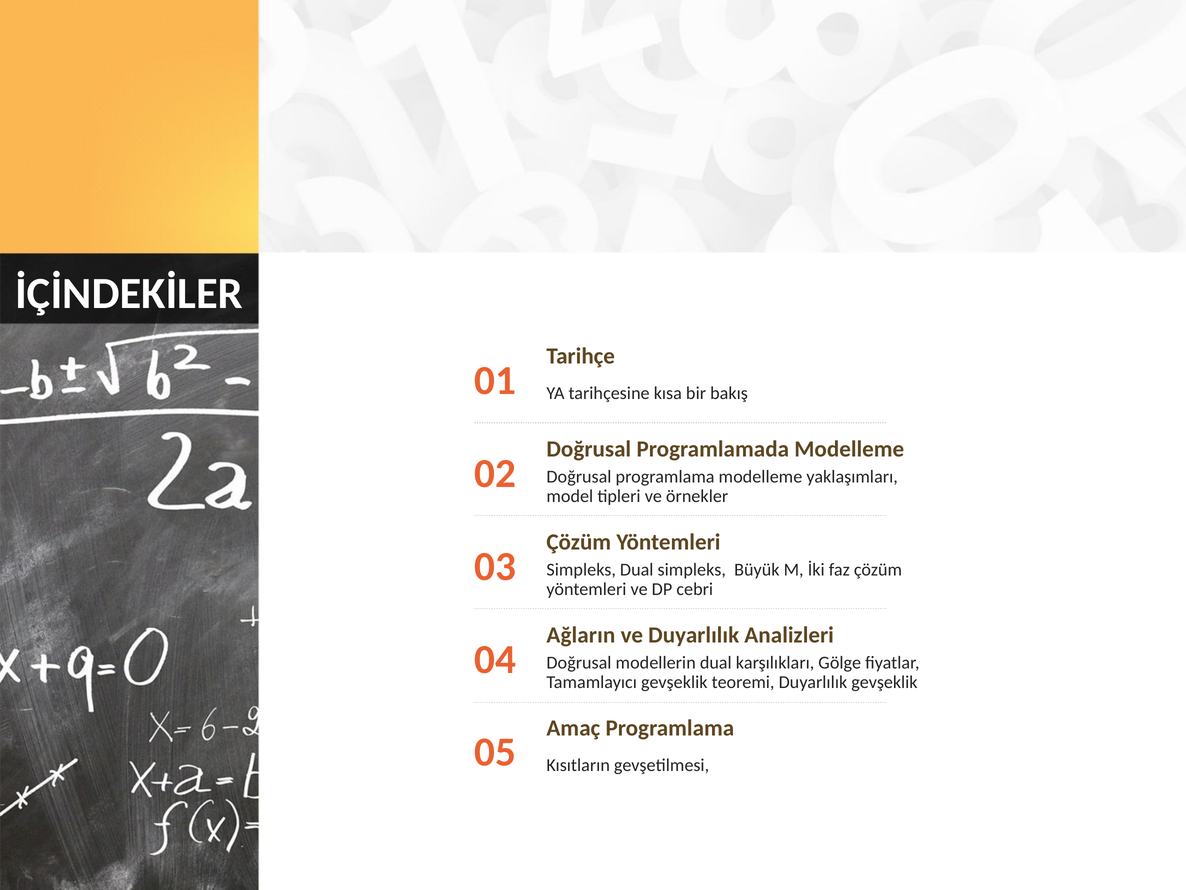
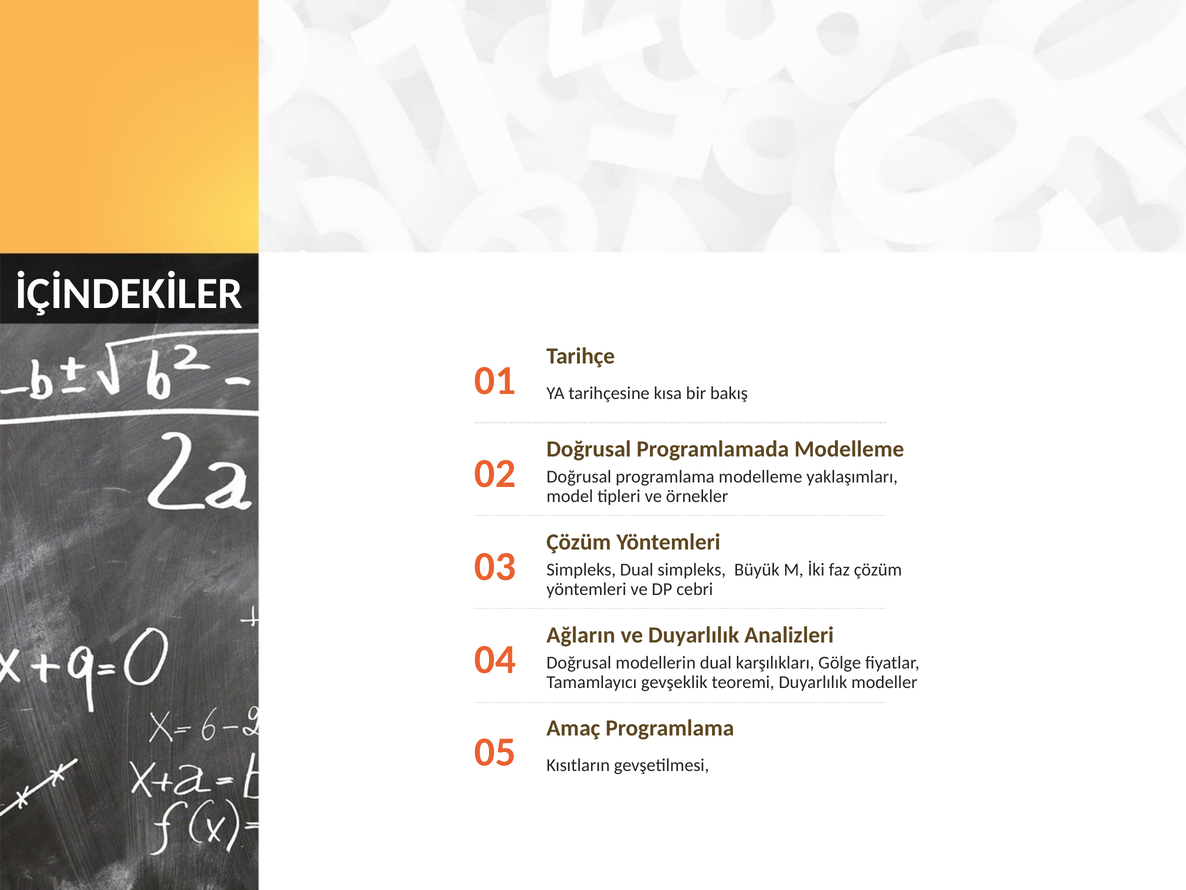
Duyarlılık gevşeklik: gevşeklik -> modeller
